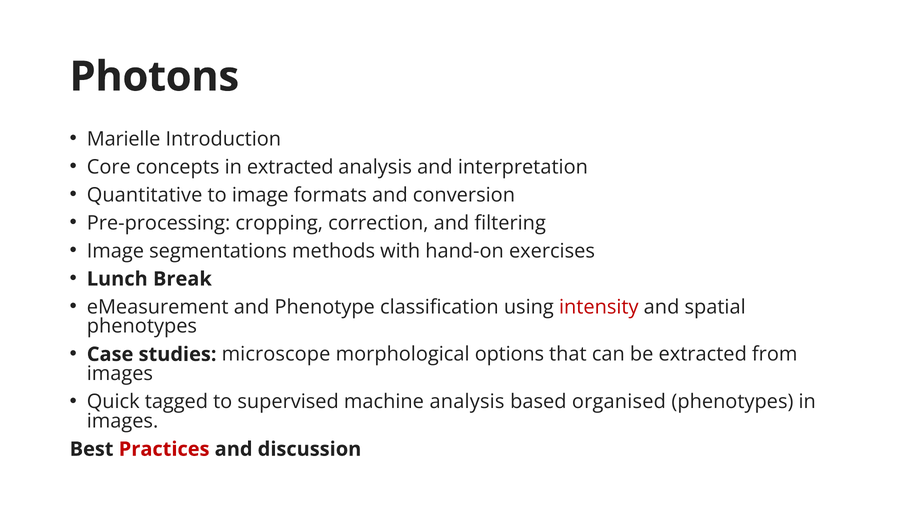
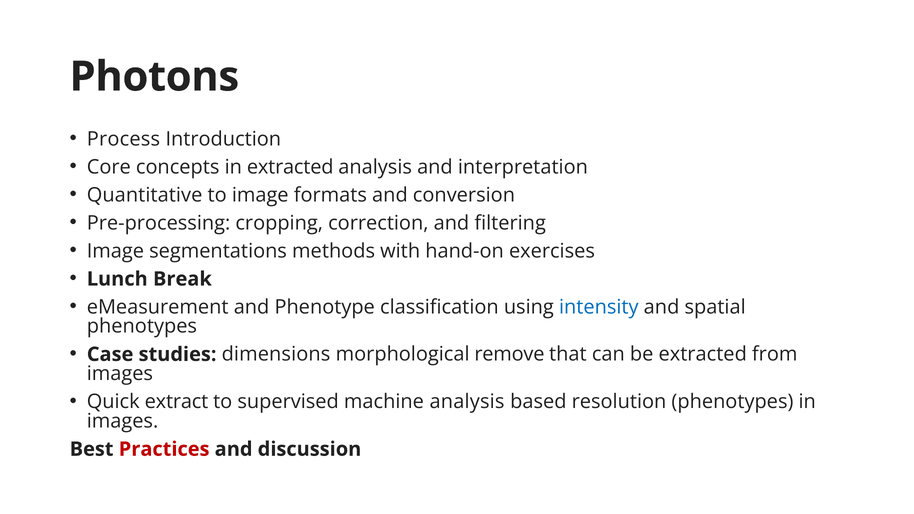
Marielle: Marielle -> Process
intensity colour: red -> blue
microscope: microscope -> dimensions
options: options -> remove
tagged: tagged -> extract
organised: organised -> resolution
